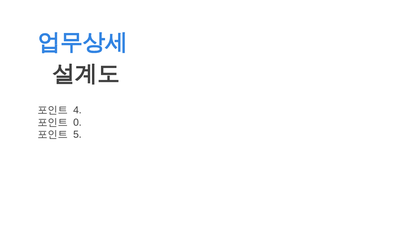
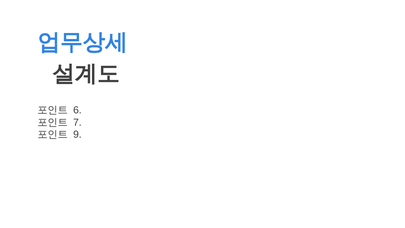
4: 4 -> 6
0: 0 -> 7
5: 5 -> 9
